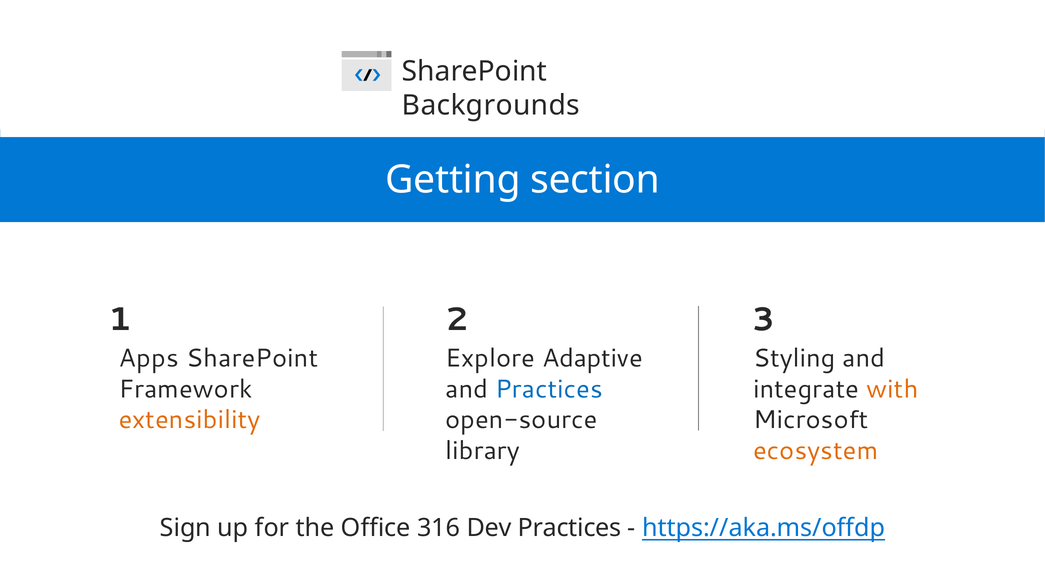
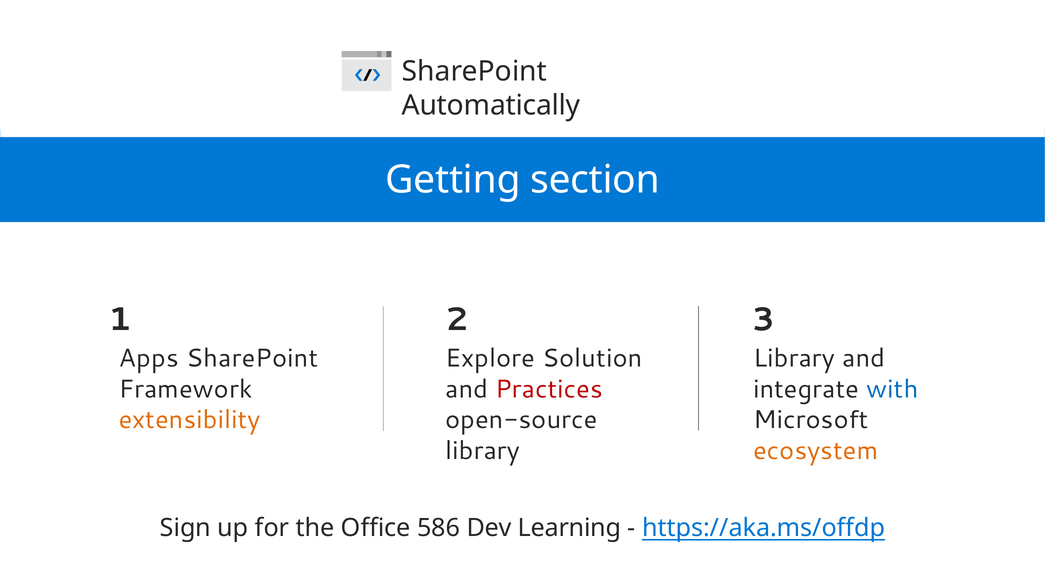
Backgrounds: Backgrounds -> Automatically
Adaptive: Adaptive -> Solution
Styling at (794, 358): Styling -> Library
Practices at (549, 389) colour: blue -> red
with colour: orange -> blue
316: 316 -> 586
Dev Practices: Practices -> Learning
